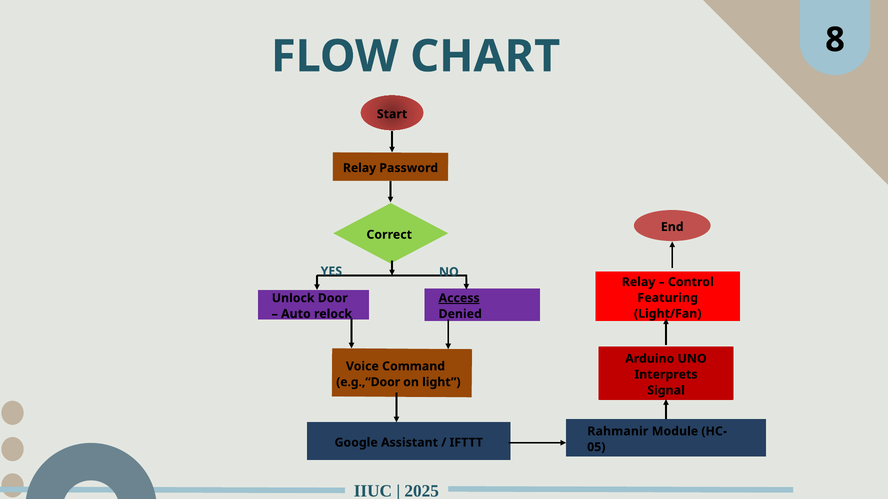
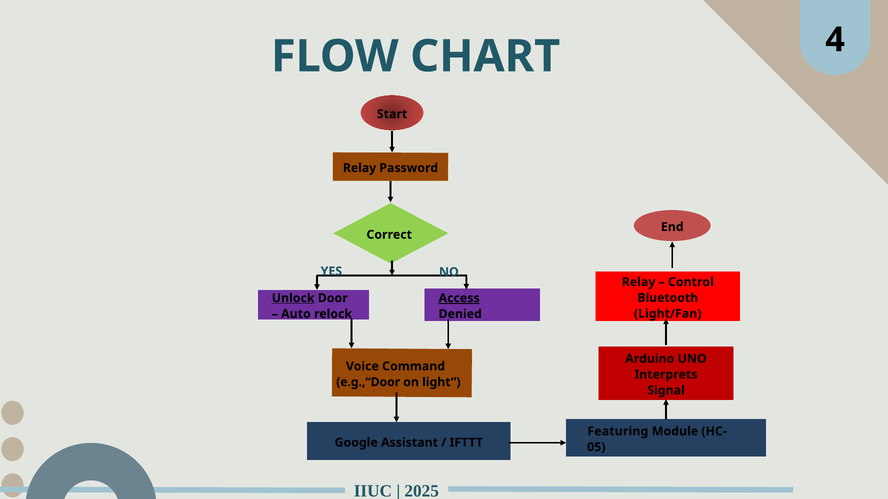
8: 8 -> 4
Featuring: Featuring -> Bluetooth
Unlock underline: none -> present
Rahmanir: Rahmanir -> Featuring
